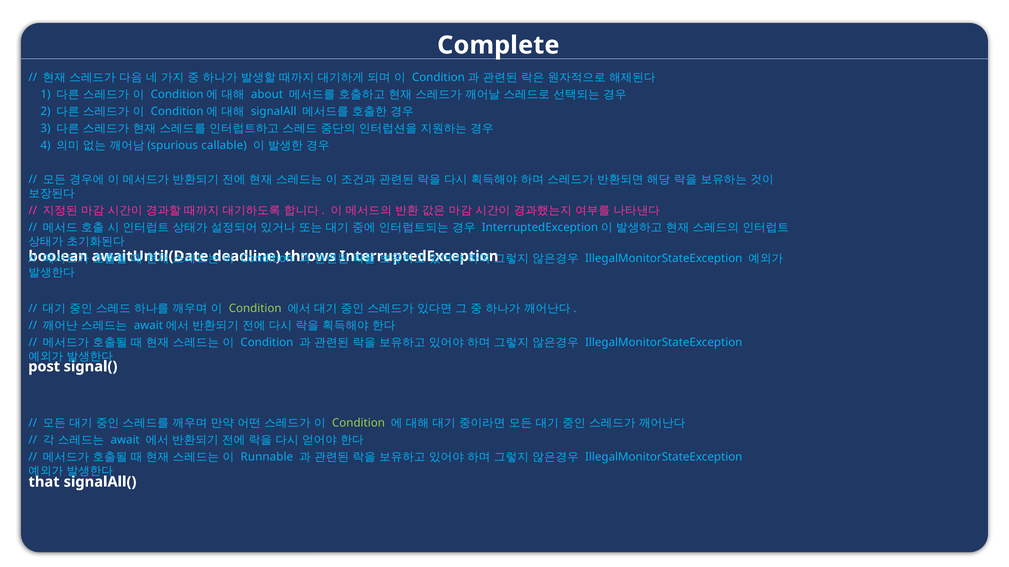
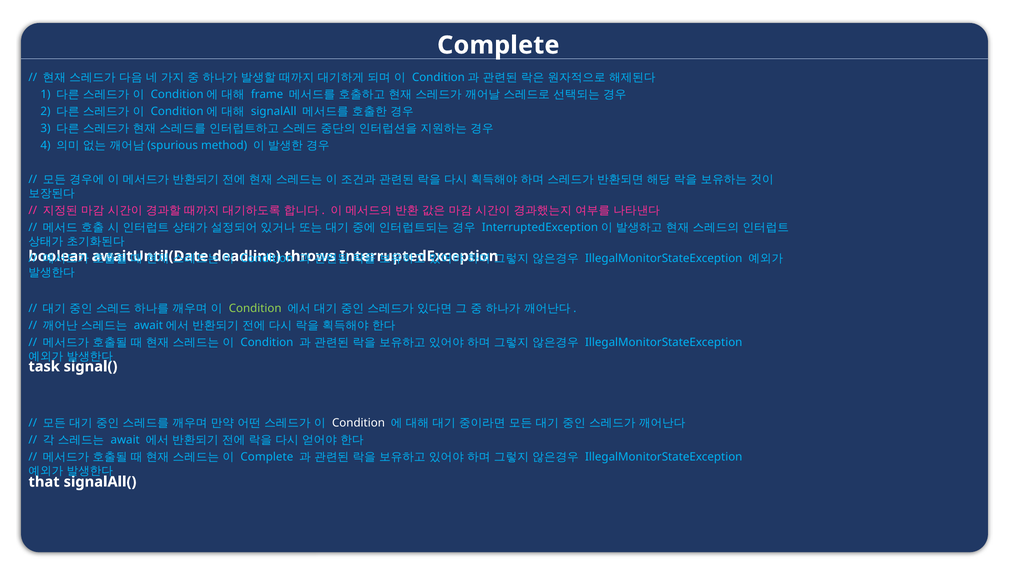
about: about -> frame
callable: callable -> method
post: post -> task
Condition at (358, 424) colour: light green -> white
Runnable at (267, 458): Runnable -> Complete
